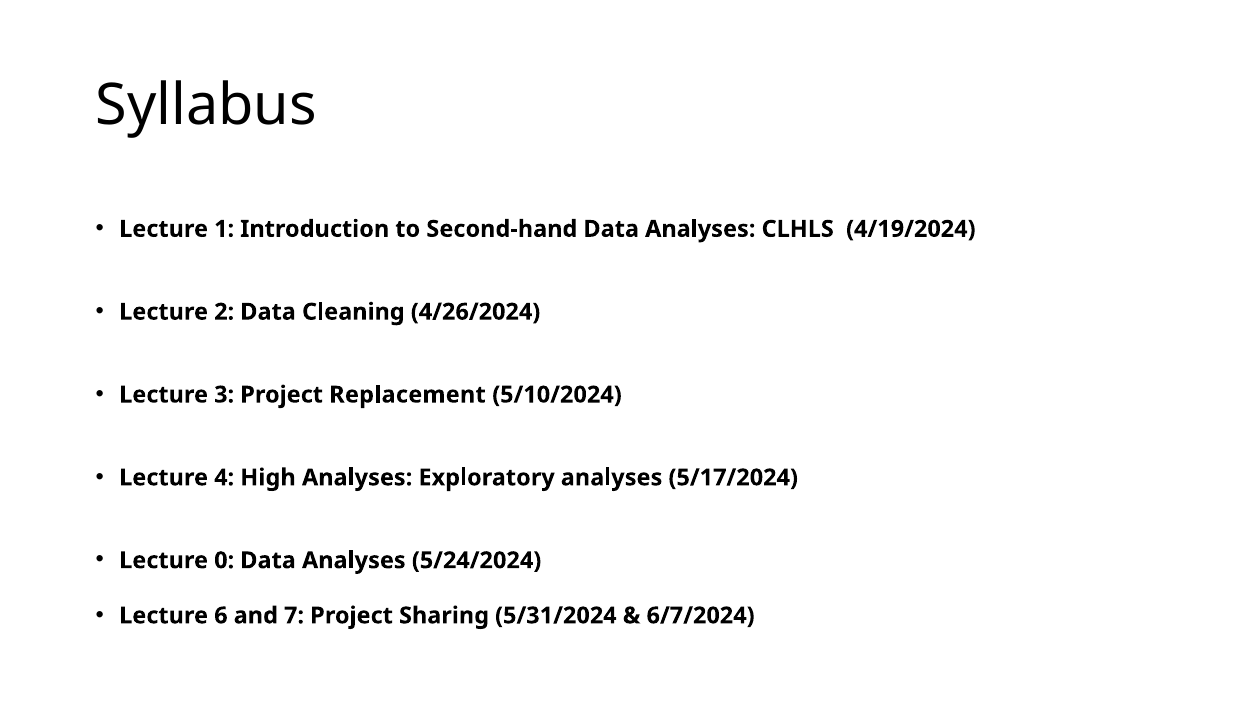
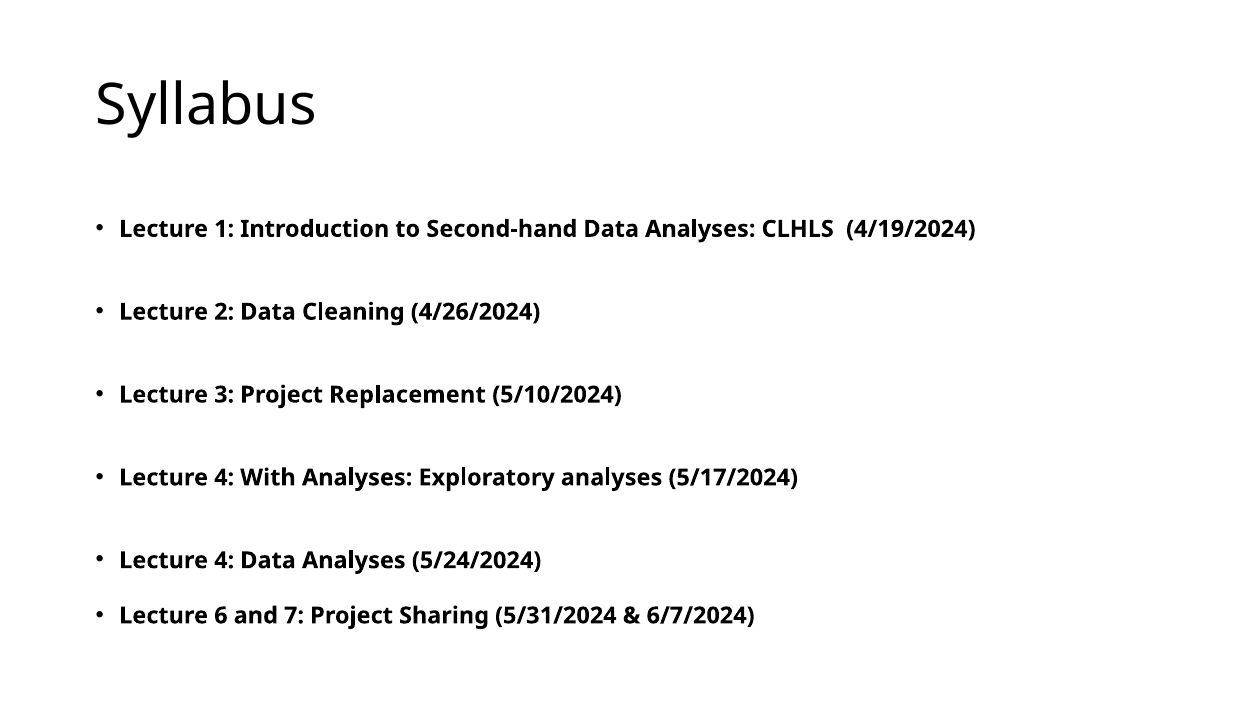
High: High -> With
0 at (224, 560): 0 -> 4
